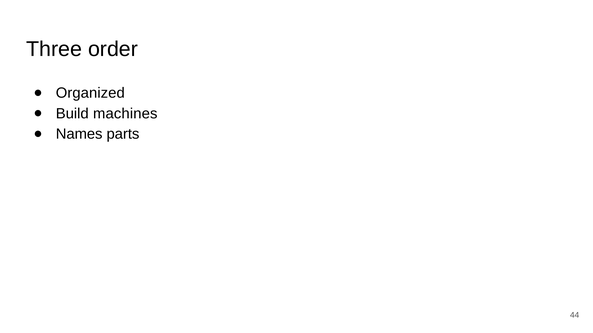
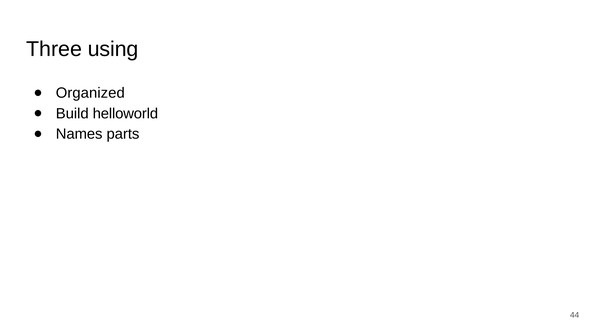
order: order -> using
machines: machines -> helloworld
